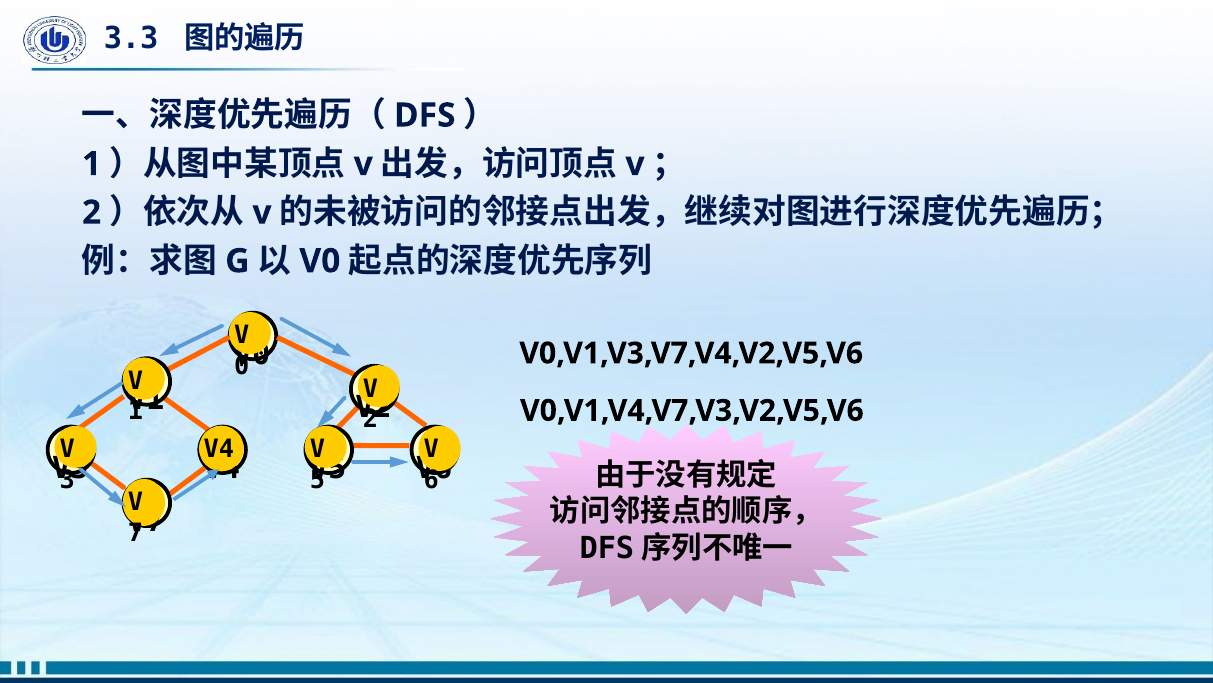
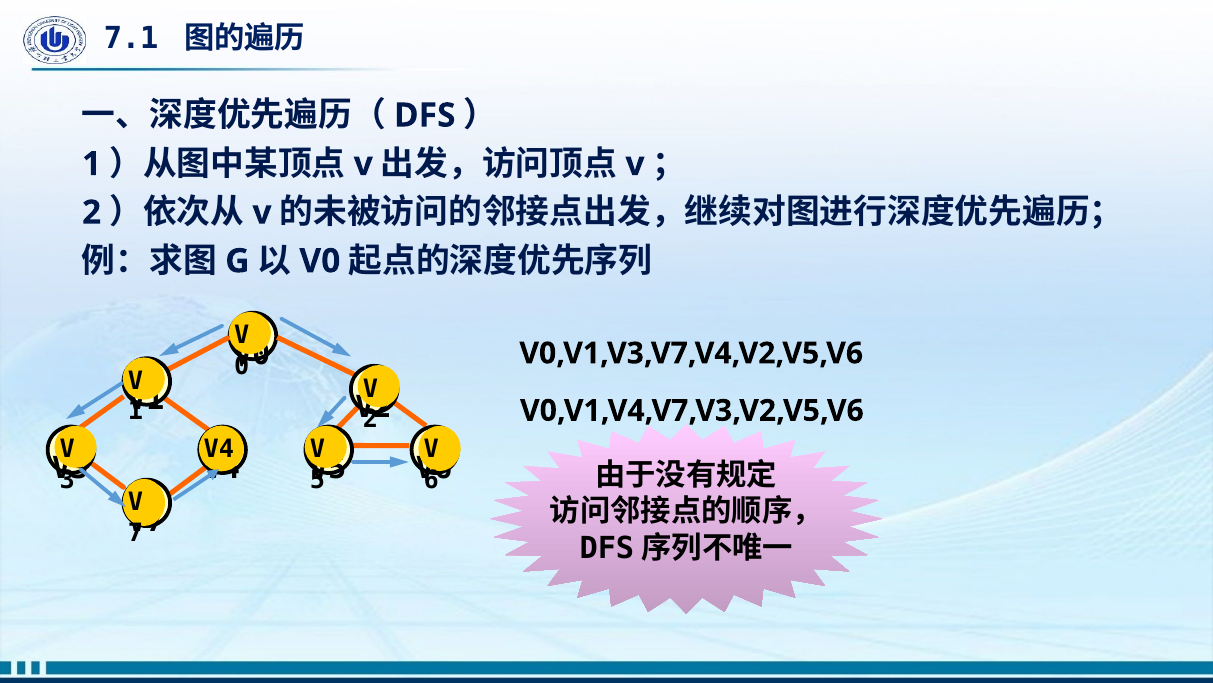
3.3: 3.3 -> 7.1
